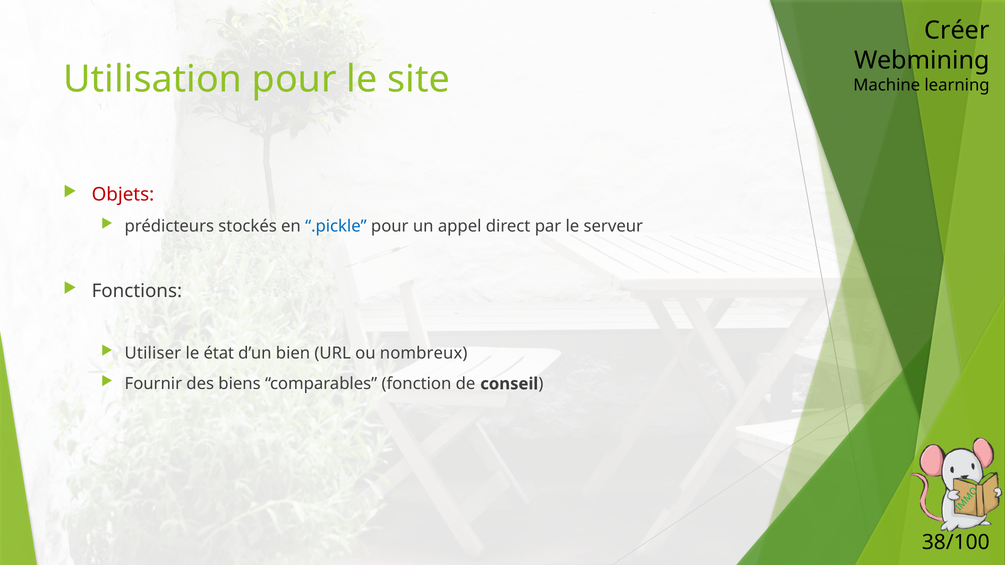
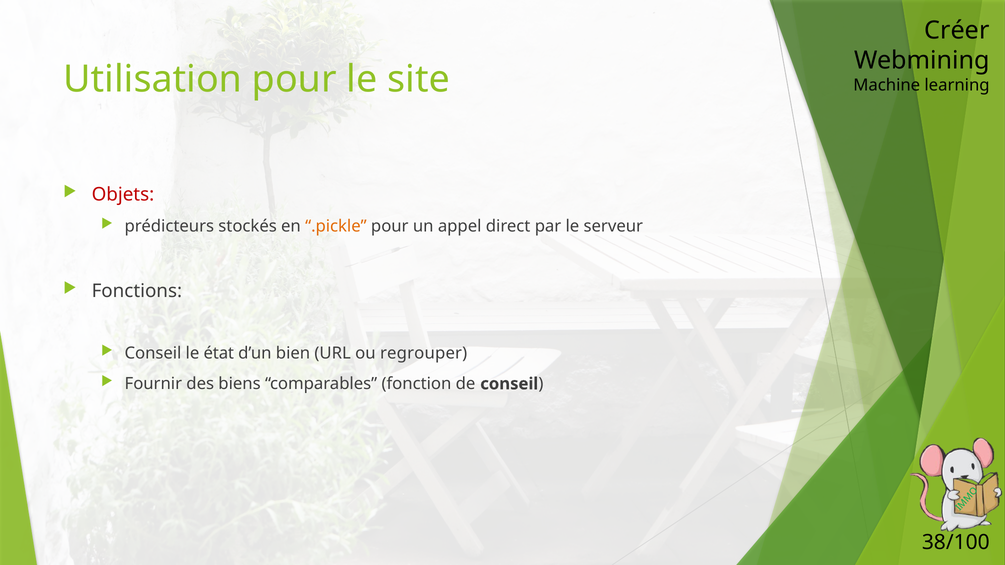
.pickle colour: blue -> orange
Utiliser at (153, 353): Utiliser -> Conseil
nombreux: nombreux -> regrouper
